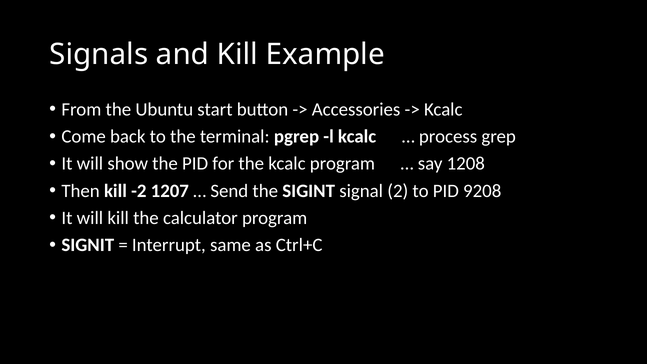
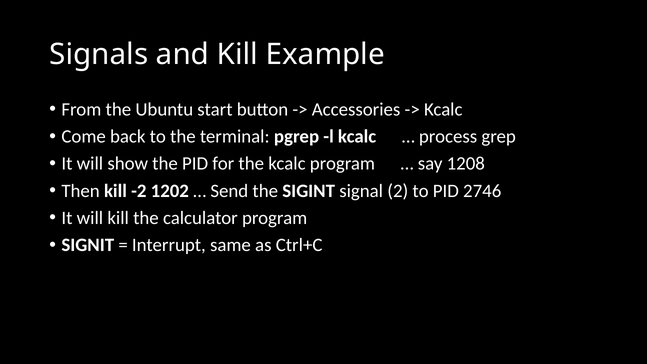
1207: 1207 -> 1202
9208: 9208 -> 2746
